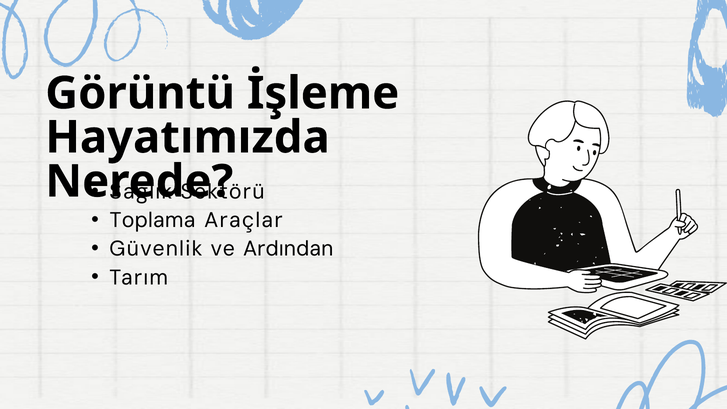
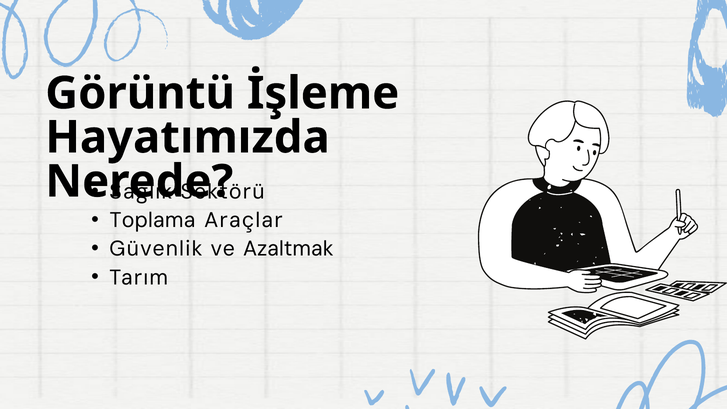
Ardından: Ardından -> Azaltmak
